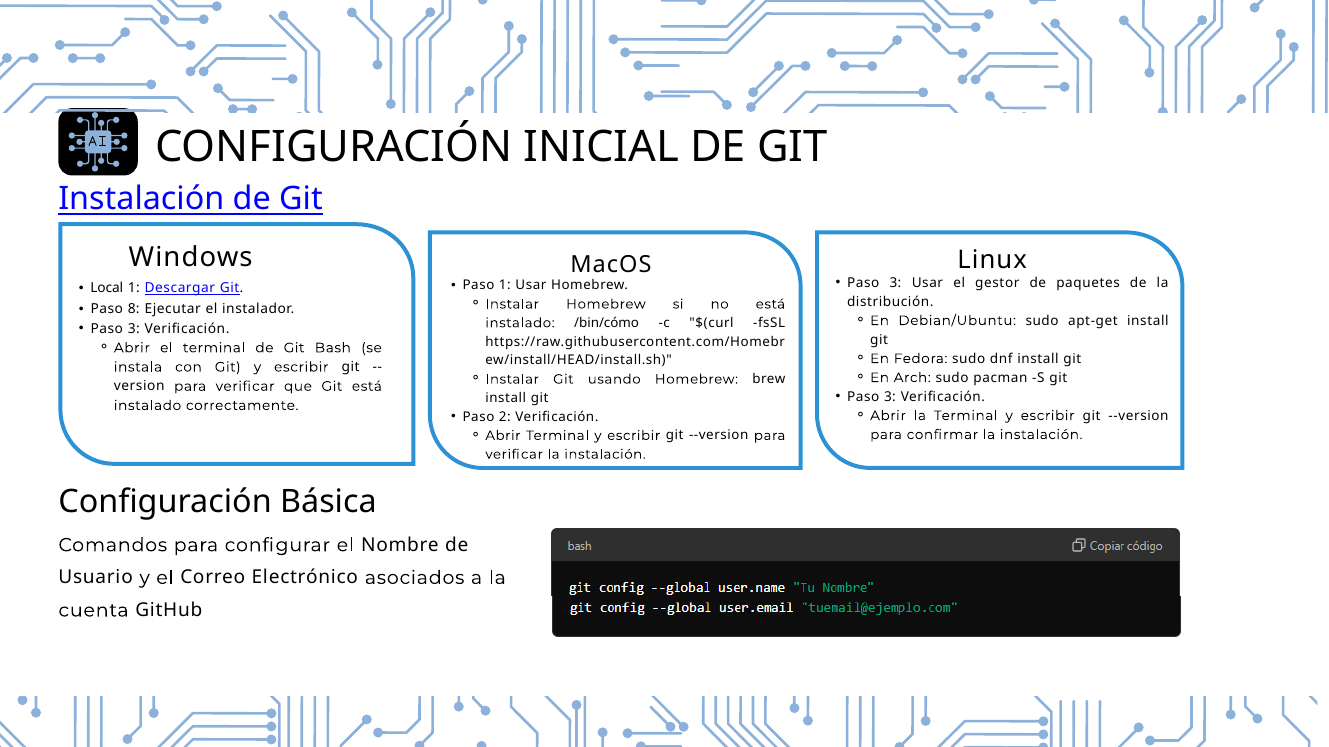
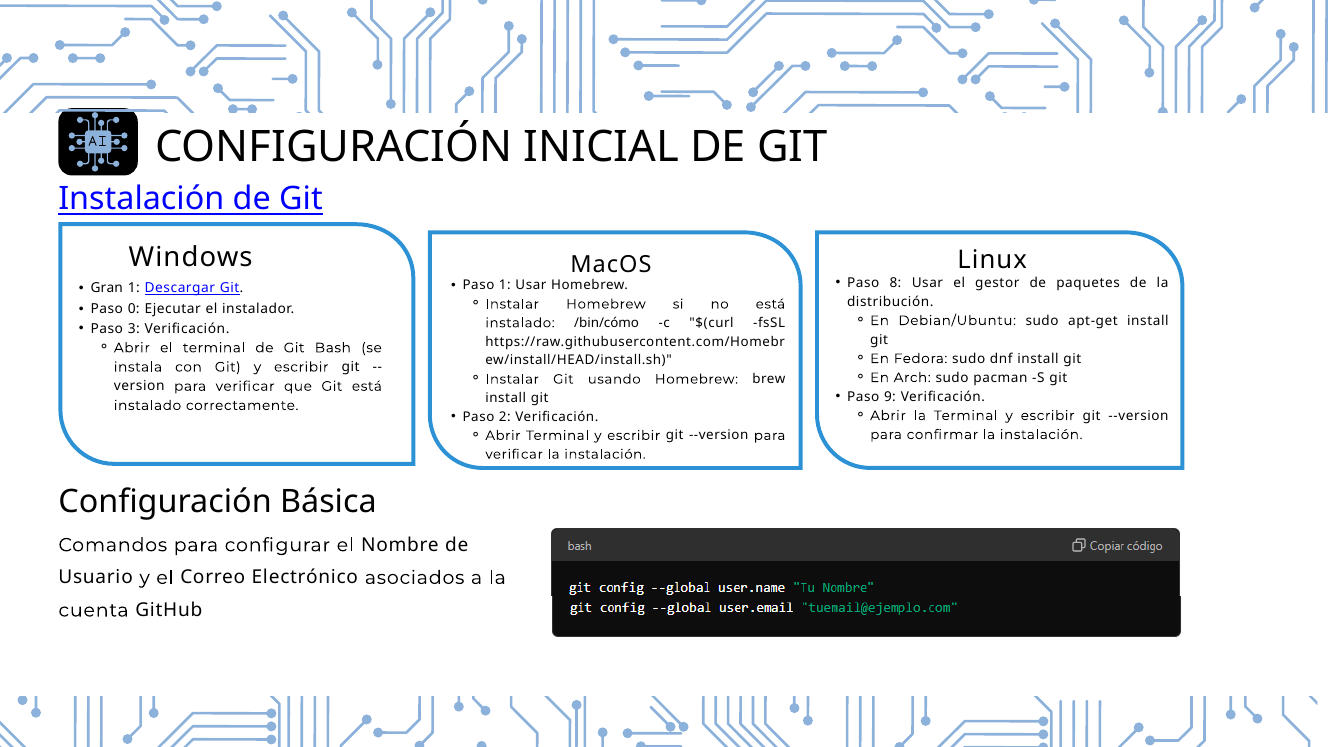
3 at (895, 283): 3 -> 8
Local: Local -> Gran
8: 8 -> 0
3 at (890, 397): 3 -> 9
